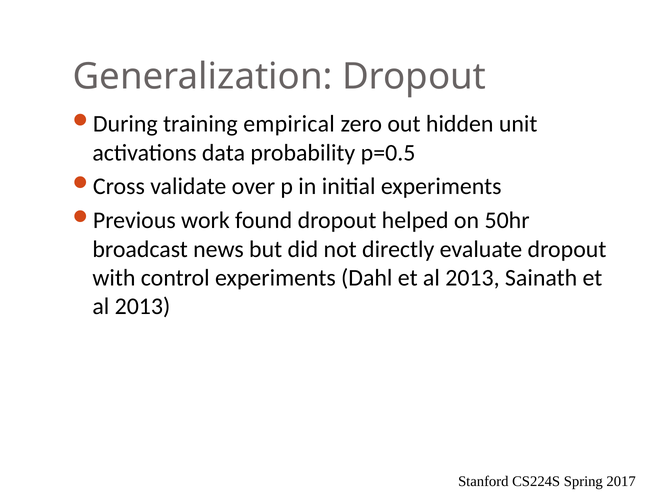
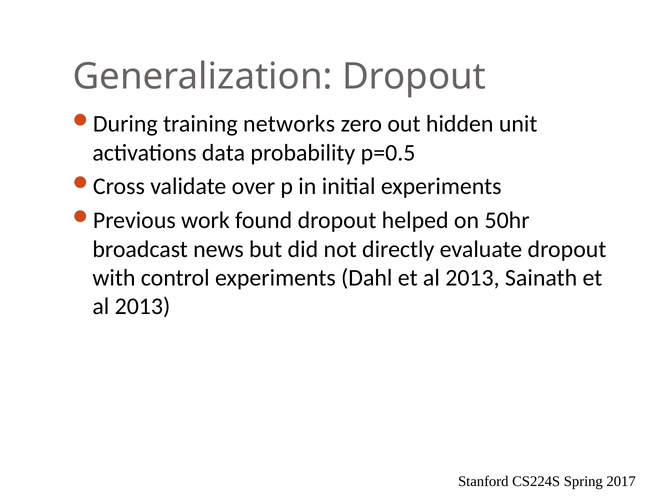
empirical: empirical -> networks
